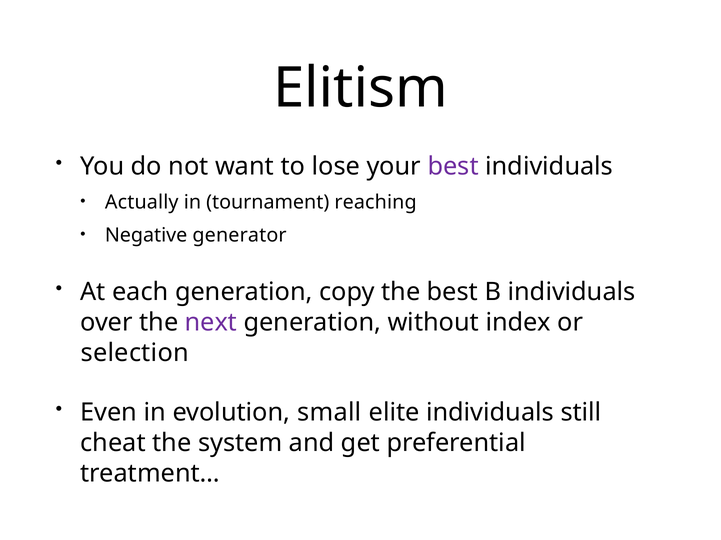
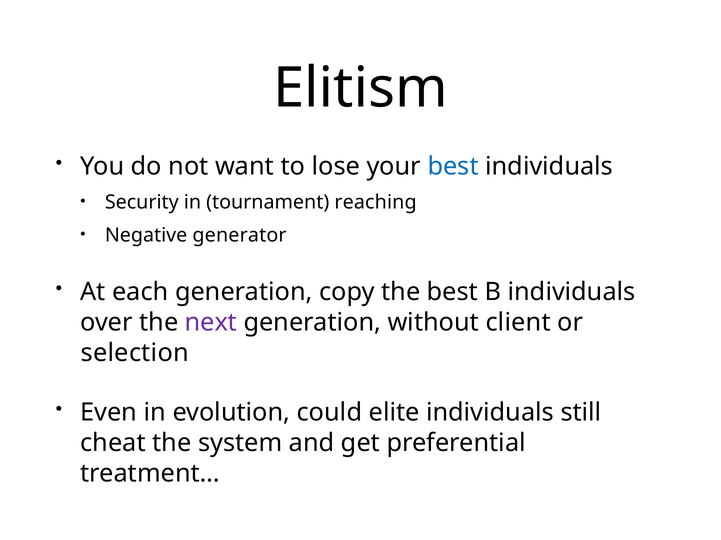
best at (453, 167) colour: purple -> blue
Actually: Actually -> Security
index: index -> client
small: small -> could
